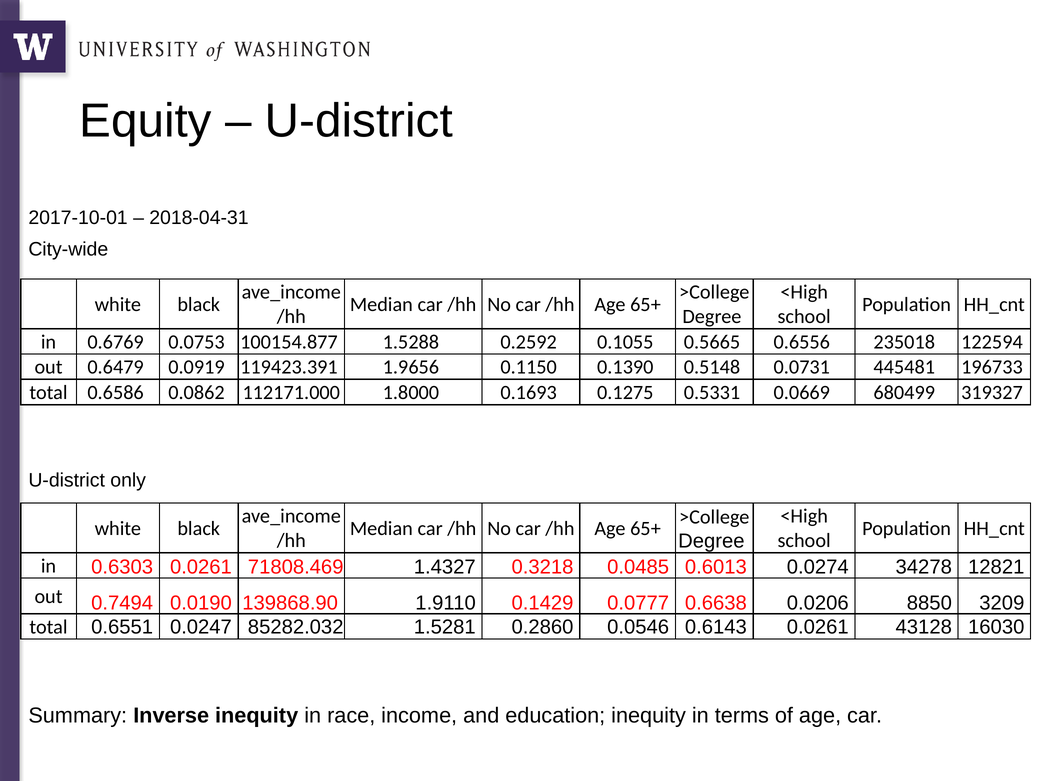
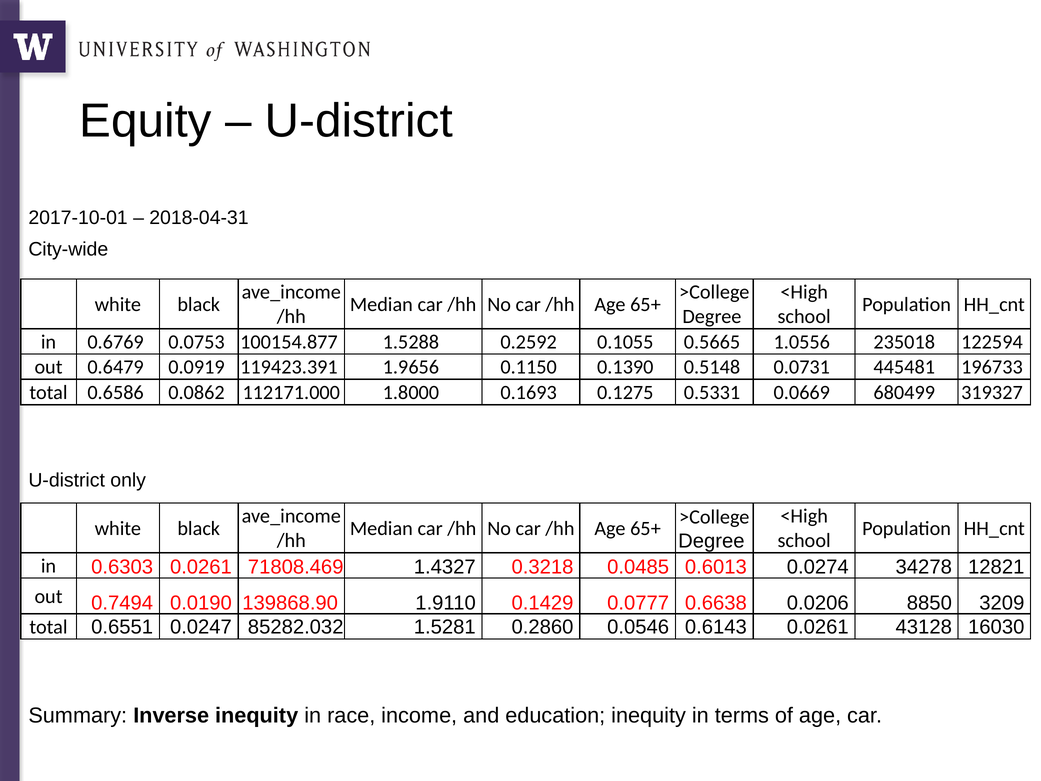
0.6556: 0.6556 -> 1.0556
